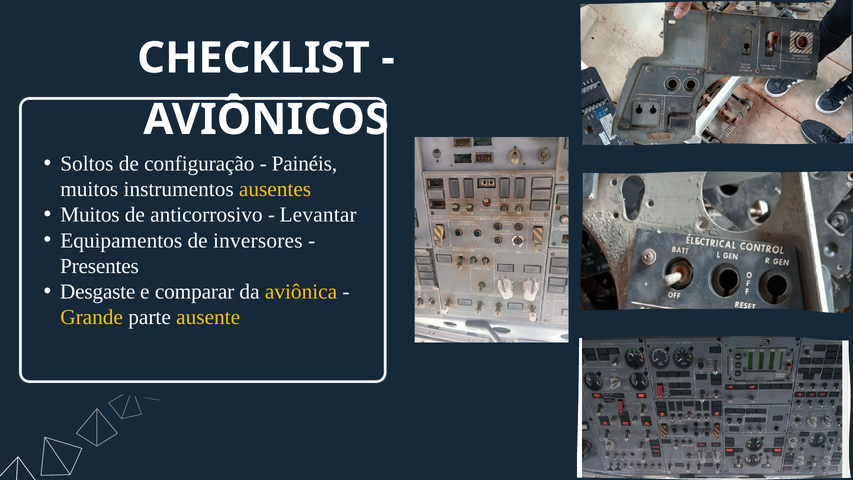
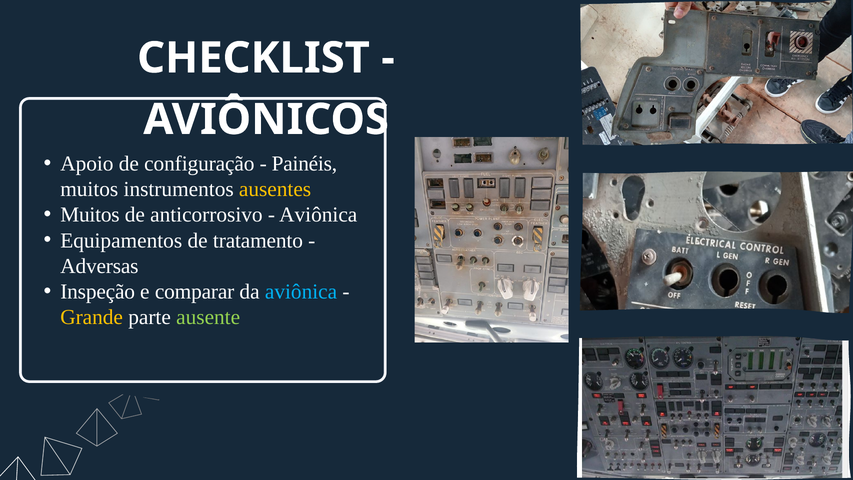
Soltos: Soltos -> Apoio
Levantar at (318, 215): Levantar -> Aviônica
inversores: inversores -> tratamento
Presentes: Presentes -> Adversas
Desgaste: Desgaste -> Inspeção
aviônica at (301, 292) colour: yellow -> light blue
ausente colour: yellow -> light green
